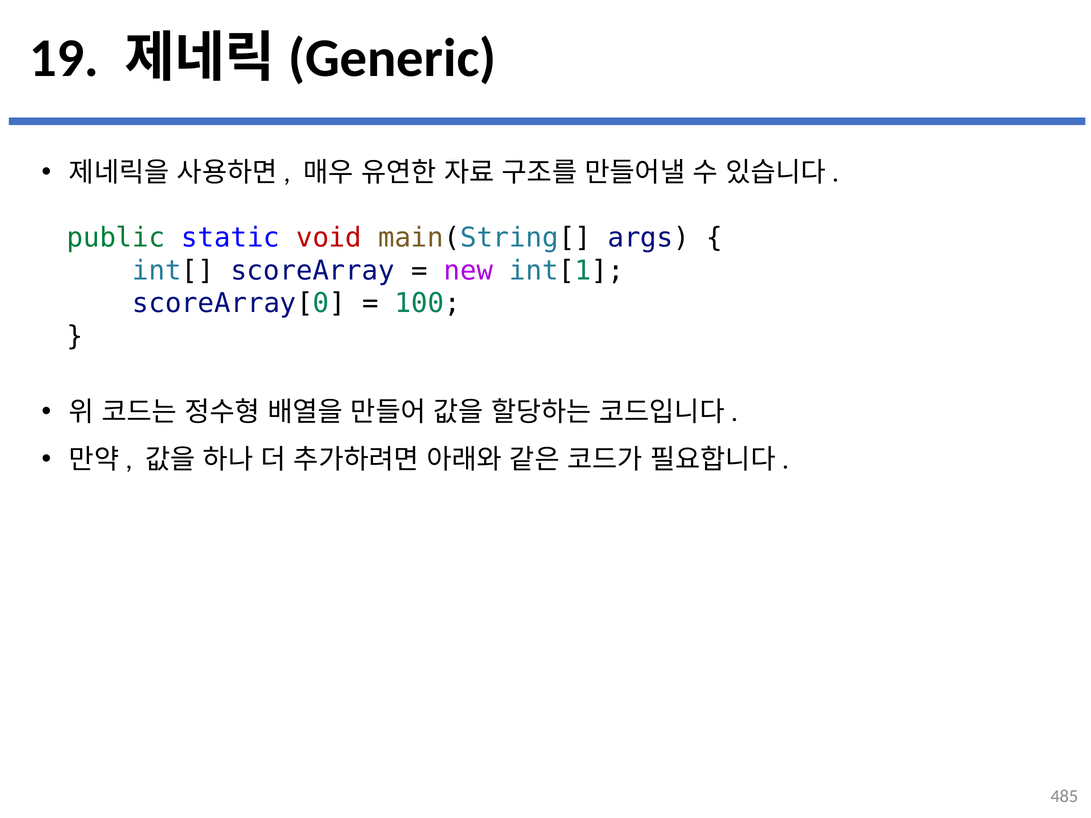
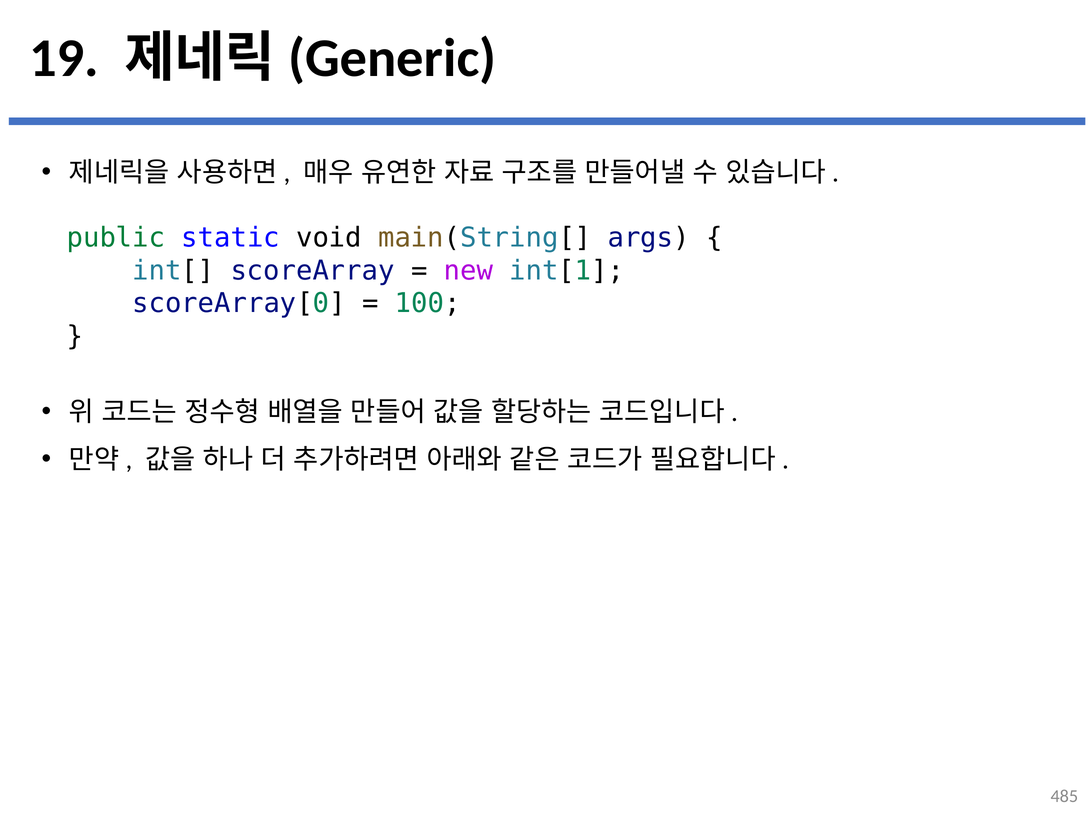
void colour: red -> black
